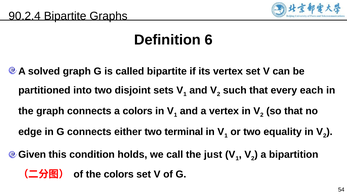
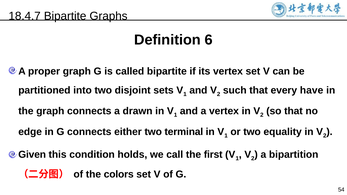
90.2.4: 90.2.4 -> 18.4.7
solved: solved -> proper
each: each -> have
a colors: colors -> drawn
just: just -> first
